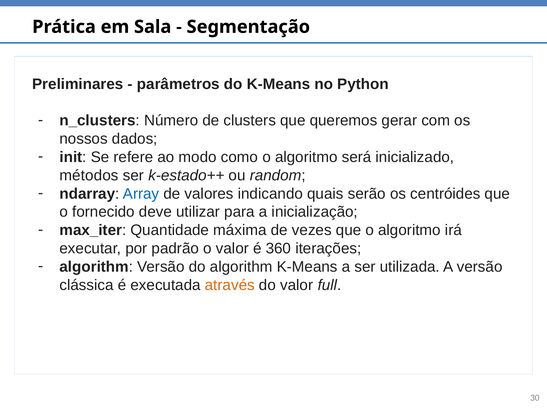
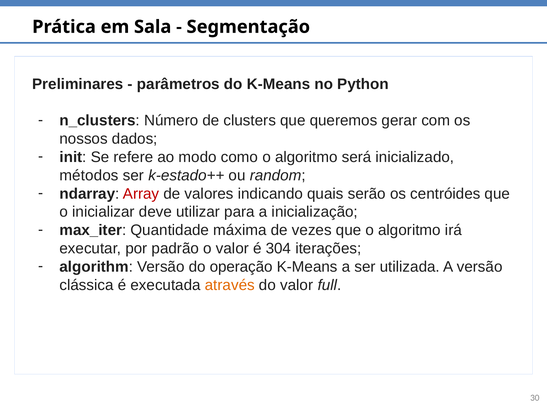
Array colour: blue -> red
fornecido: fornecido -> inicializar
360: 360 -> 304
do algorithm: algorithm -> operação
